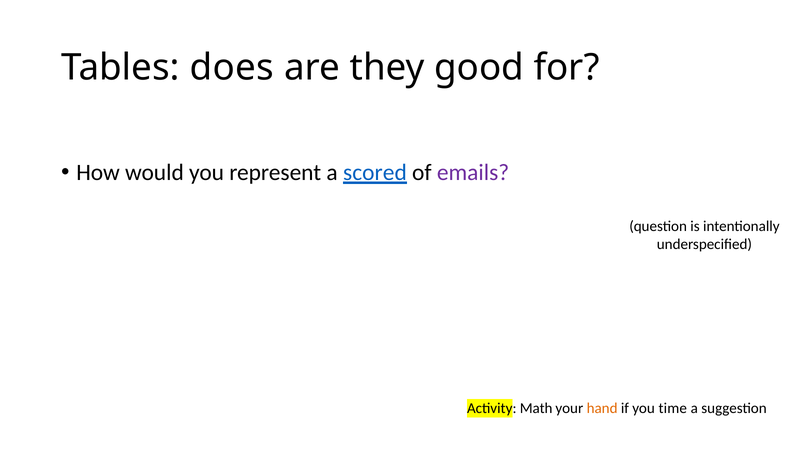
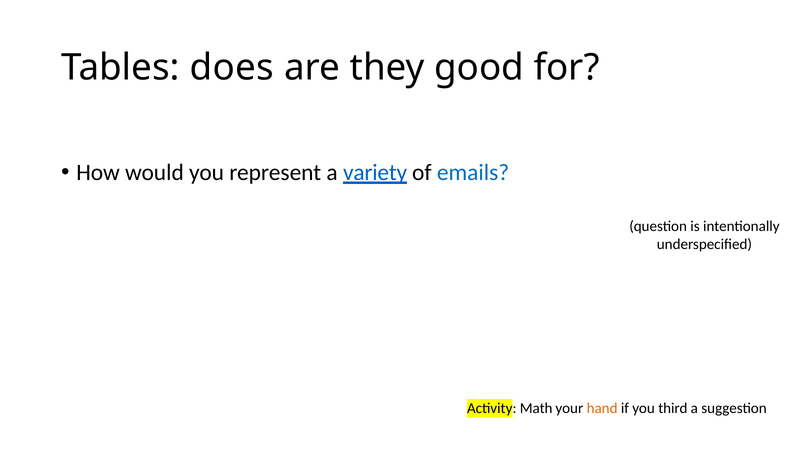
scored: scored -> variety
emails colour: purple -> blue
time: time -> third
